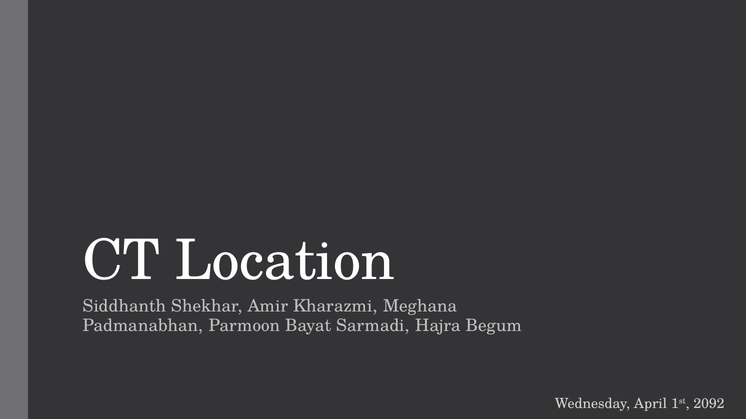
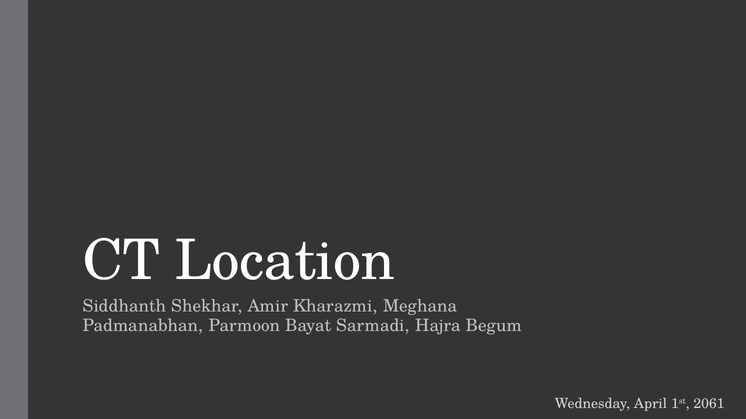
2092: 2092 -> 2061
